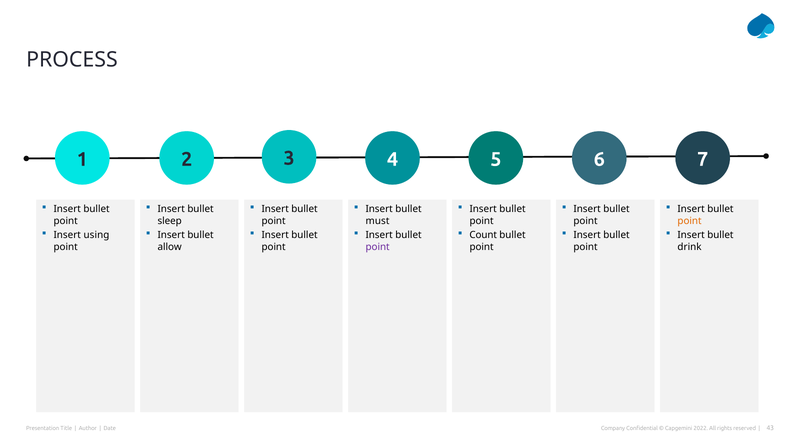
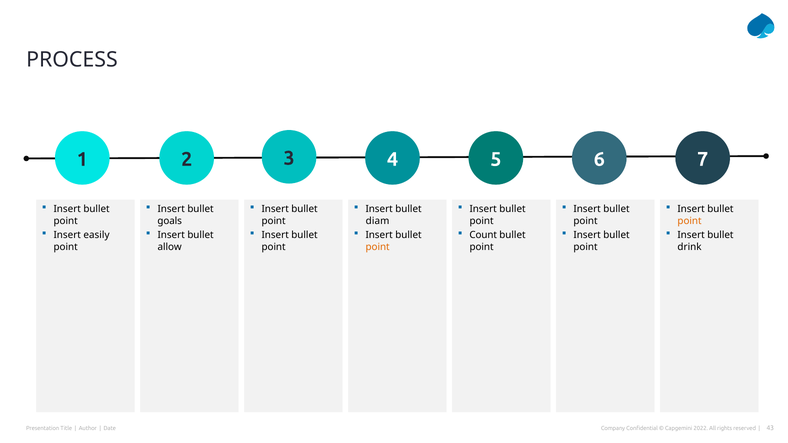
sleep: sleep -> goals
must: must -> diam
using: using -> easily
point at (378, 247) colour: purple -> orange
